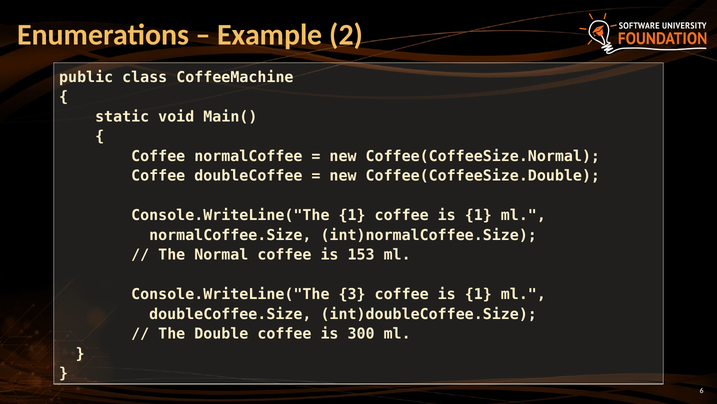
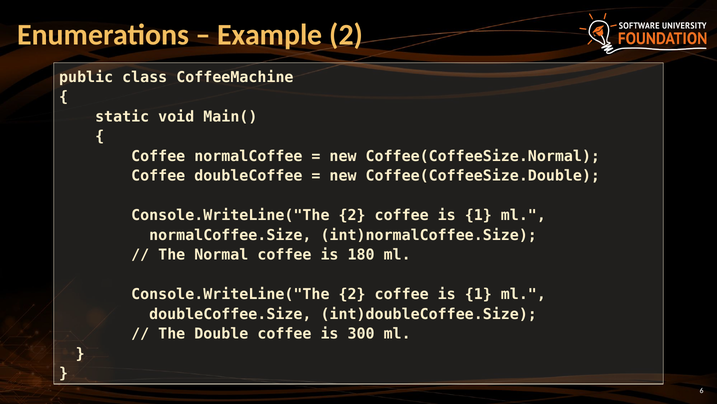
1 at (352, 215): 1 -> 2
153: 153 -> 180
3 at (352, 294): 3 -> 2
